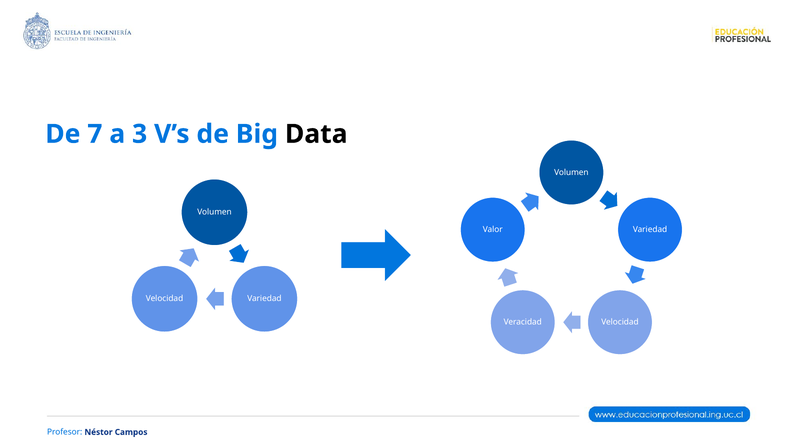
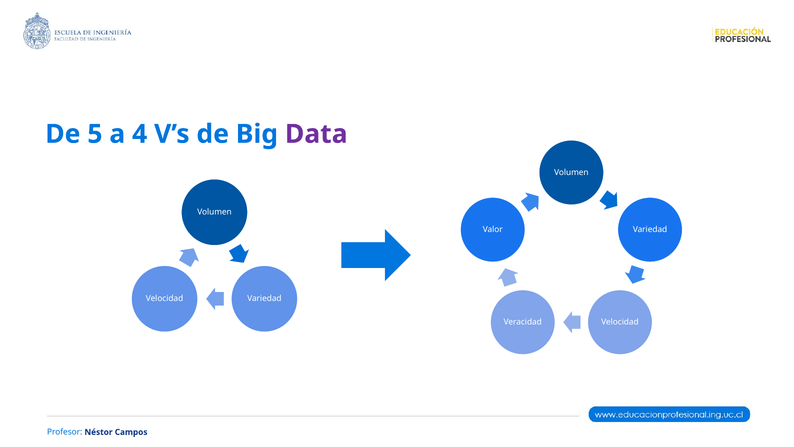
7: 7 -> 5
3: 3 -> 4
Data colour: black -> purple
